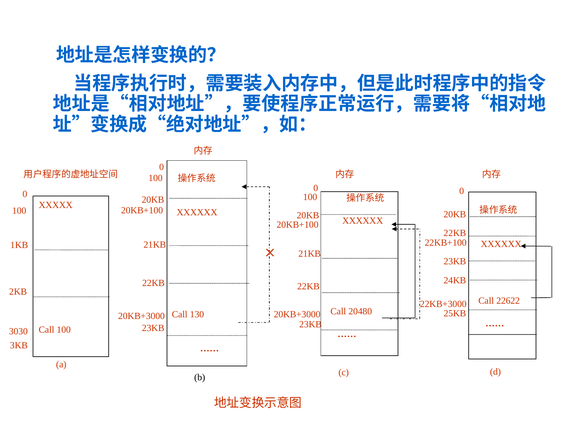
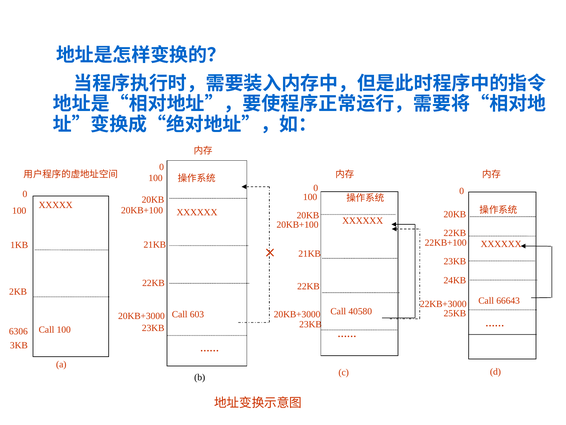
22622: 22622 -> 66643
20480: 20480 -> 40580
130: 130 -> 603
3030: 3030 -> 6306
